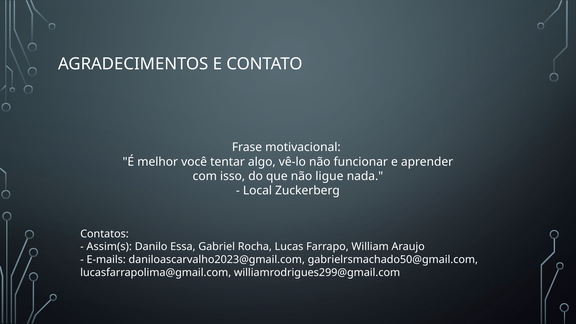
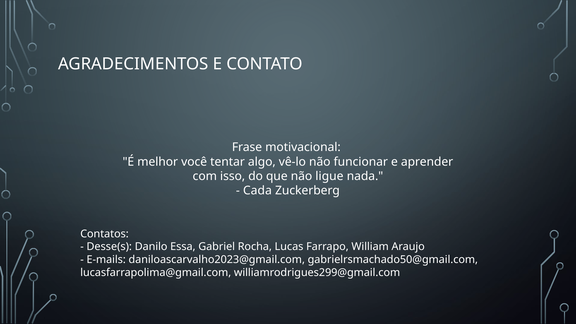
Local: Local -> Cada
Assim(s: Assim(s -> Desse(s
